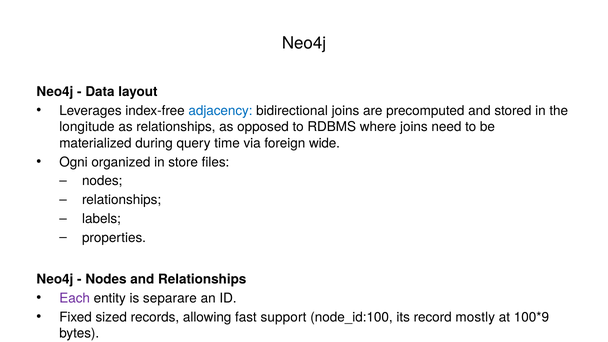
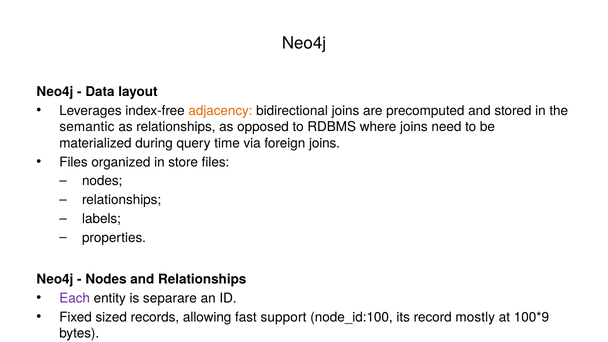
adjacency colour: blue -> orange
longitude: longitude -> semantic
foreign wide: wide -> joins
Ogni at (73, 162): Ogni -> Files
